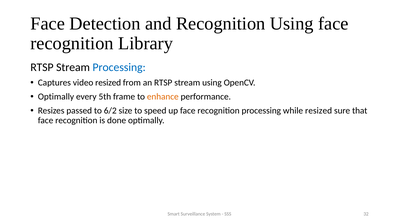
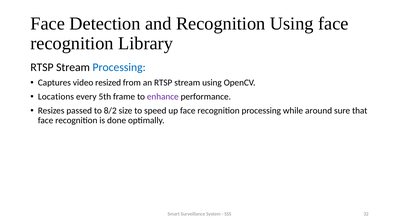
Optimally at (56, 97): Optimally -> Locations
enhance colour: orange -> purple
6/2: 6/2 -> 8/2
while resized: resized -> around
